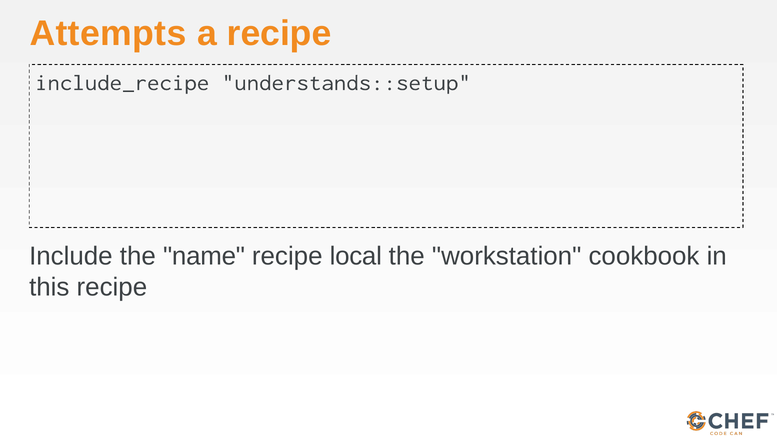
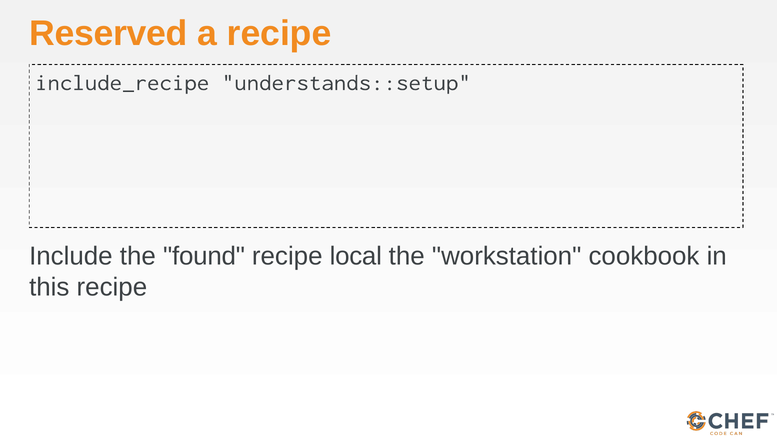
Attempts: Attempts -> Reserved
name: name -> found
